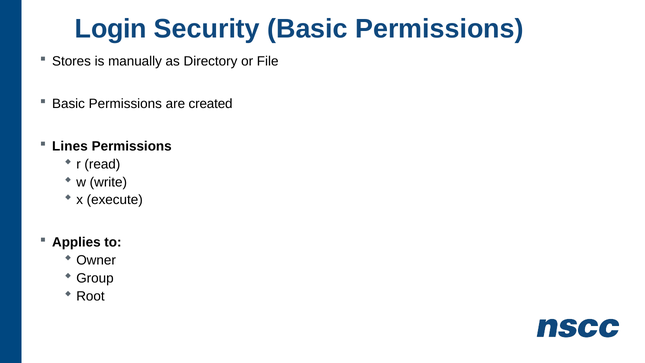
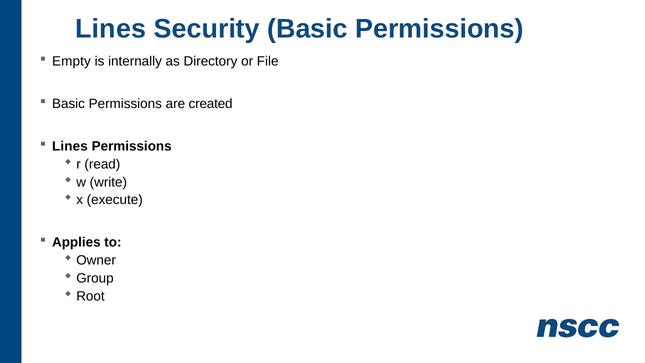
Login at (111, 29): Login -> Lines
Stores: Stores -> Empty
manually: manually -> internally
